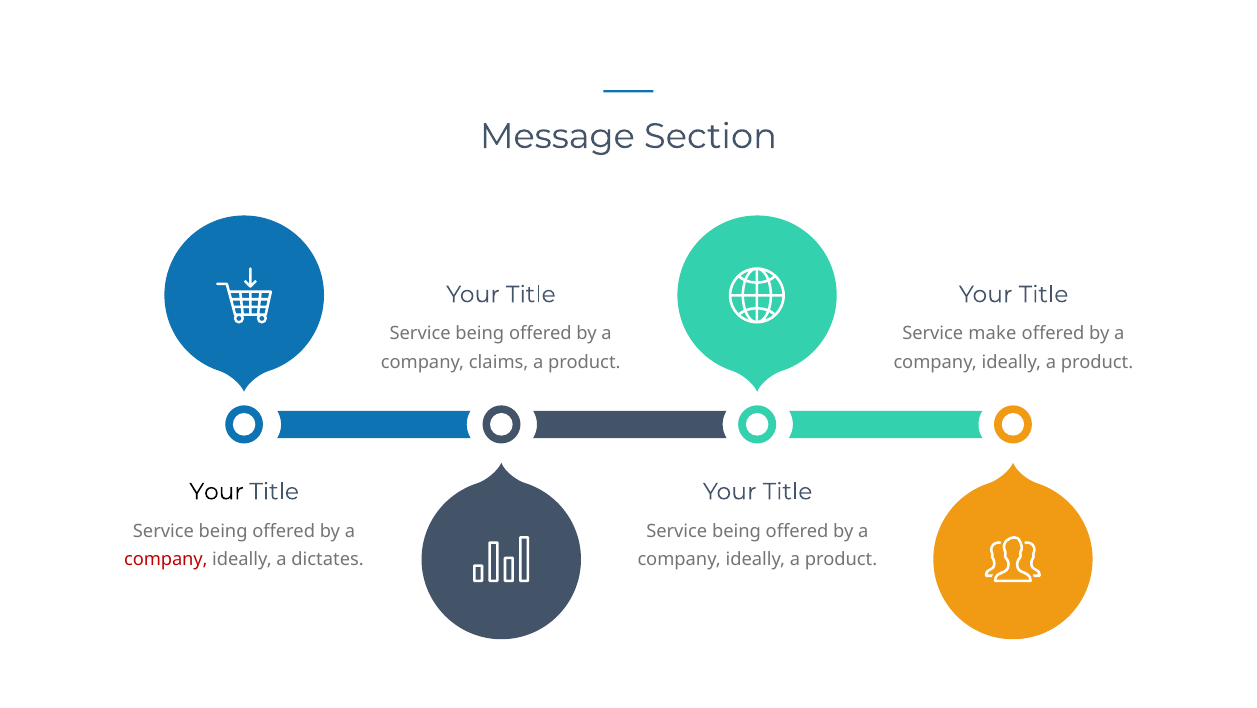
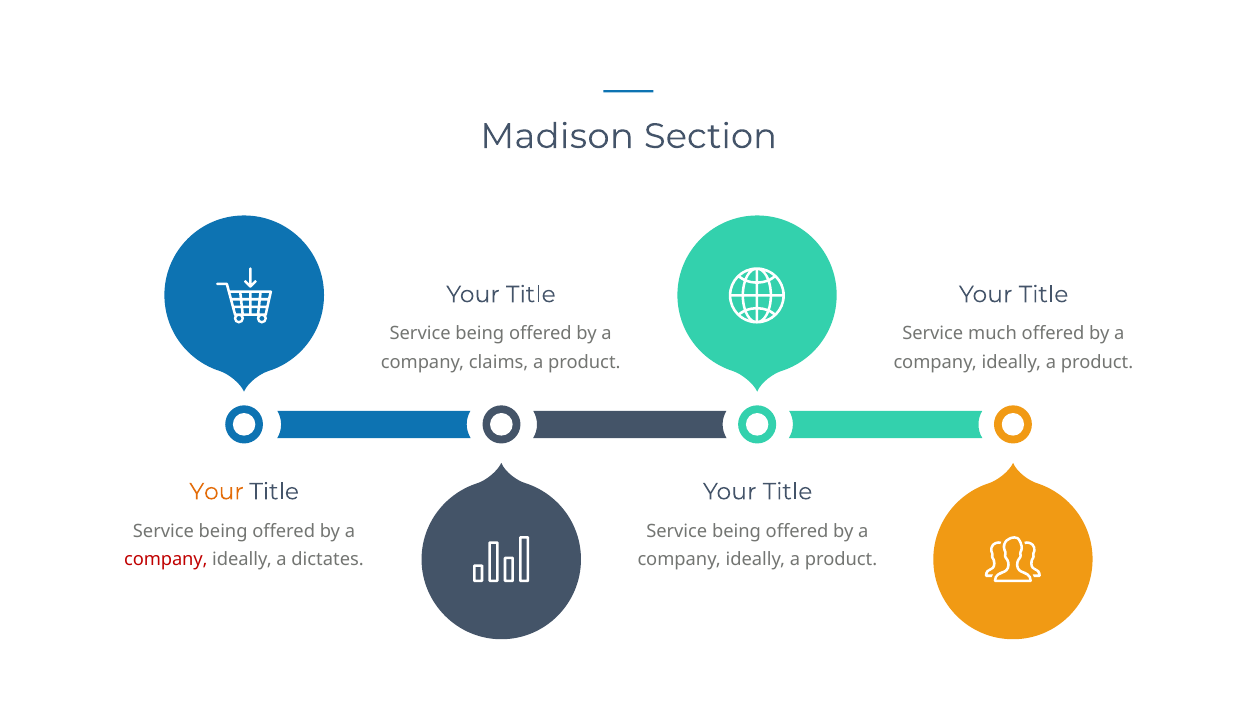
Message: Message -> Madison
make: make -> much
Your at (216, 491) colour: black -> orange
